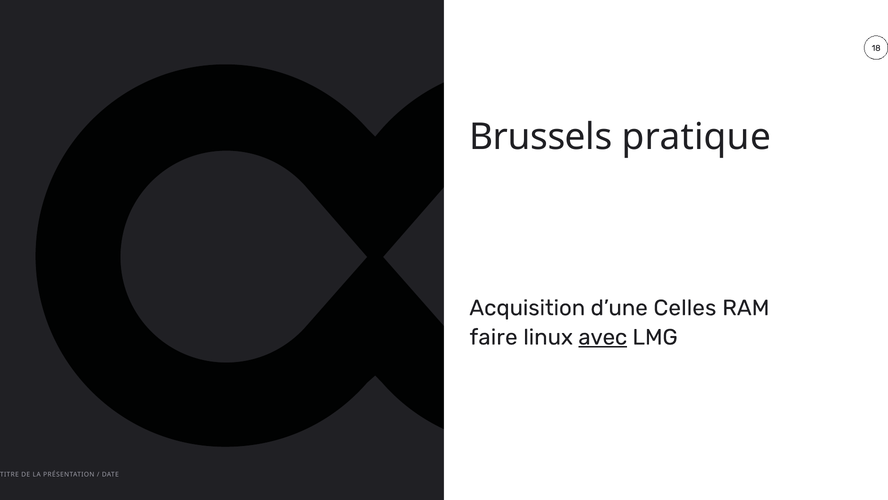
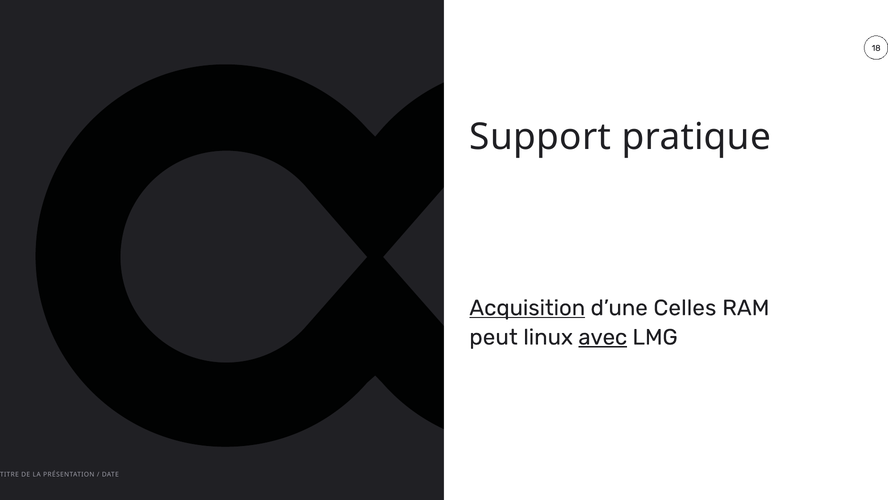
Brussels: Brussels -> Support
Acquisition underline: none -> present
faire: faire -> peut
